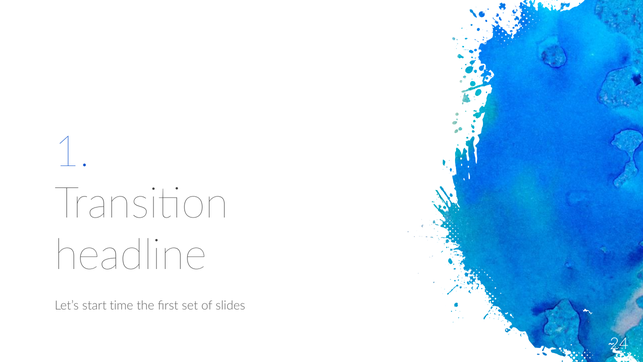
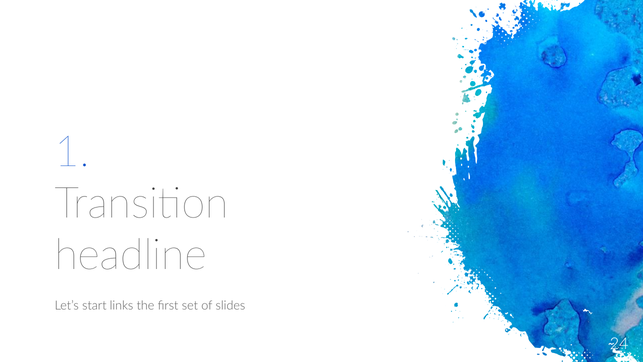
time: time -> links
